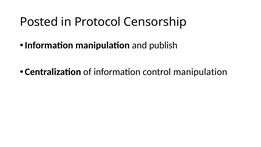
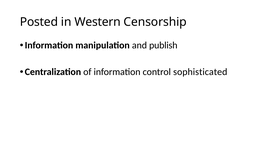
Protocol: Protocol -> Western
control manipulation: manipulation -> sophisticated
